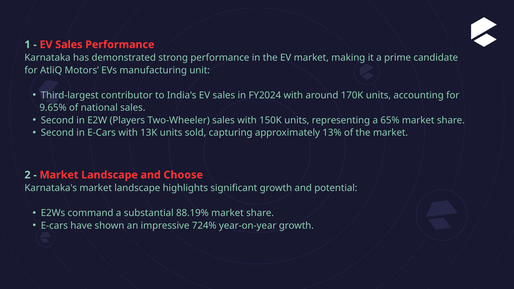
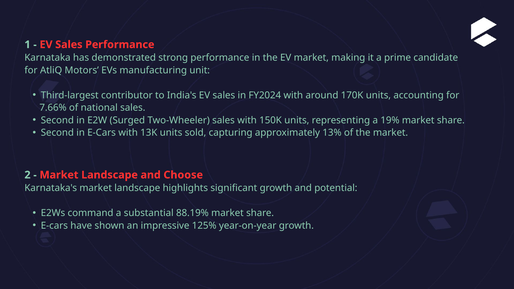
9.65%: 9.65% -> 7.66%
Players: Players -> Surged
65%: 65% -> 19%
724%: 724% -> 125%
